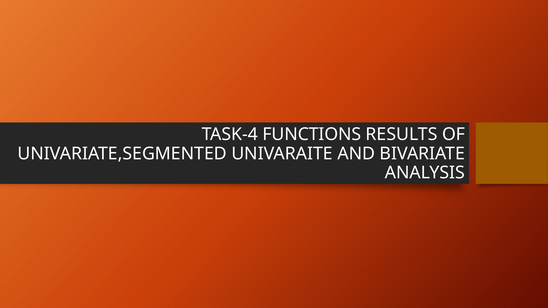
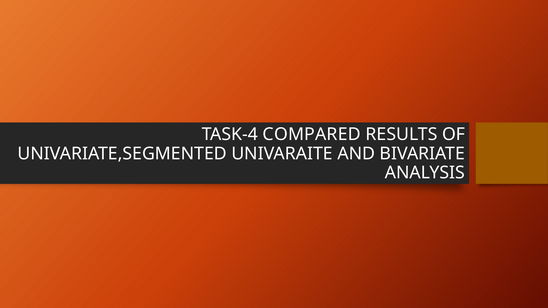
FUNCTIONS: FUNCTIONS -> COMPARED
